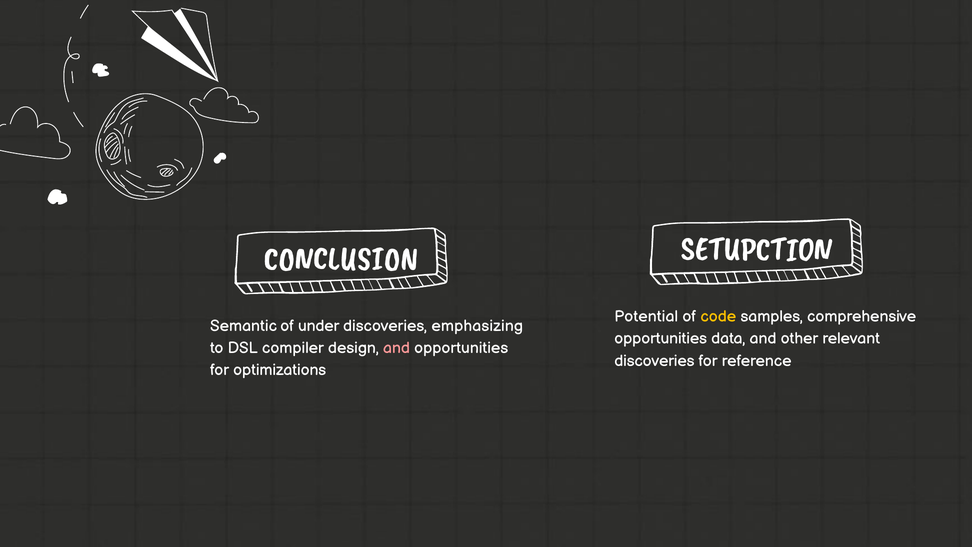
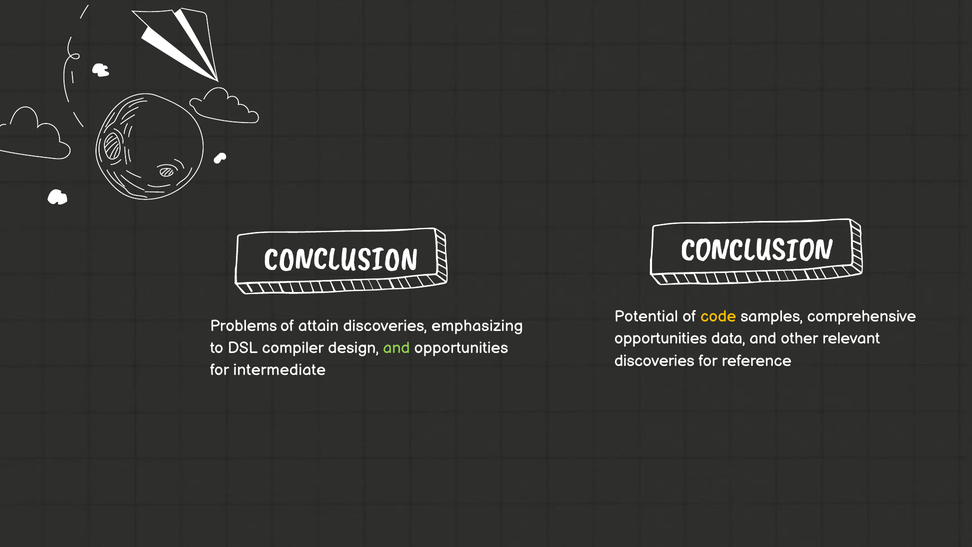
CONCLUSION SETUPCTION: SETUPCTION -> CONCLUSION
Semantic: Semantic -> Problems
under: under -> attain
and at (397, 348) colour: pink -> light green
optimizations: optimizations -> intermediate
